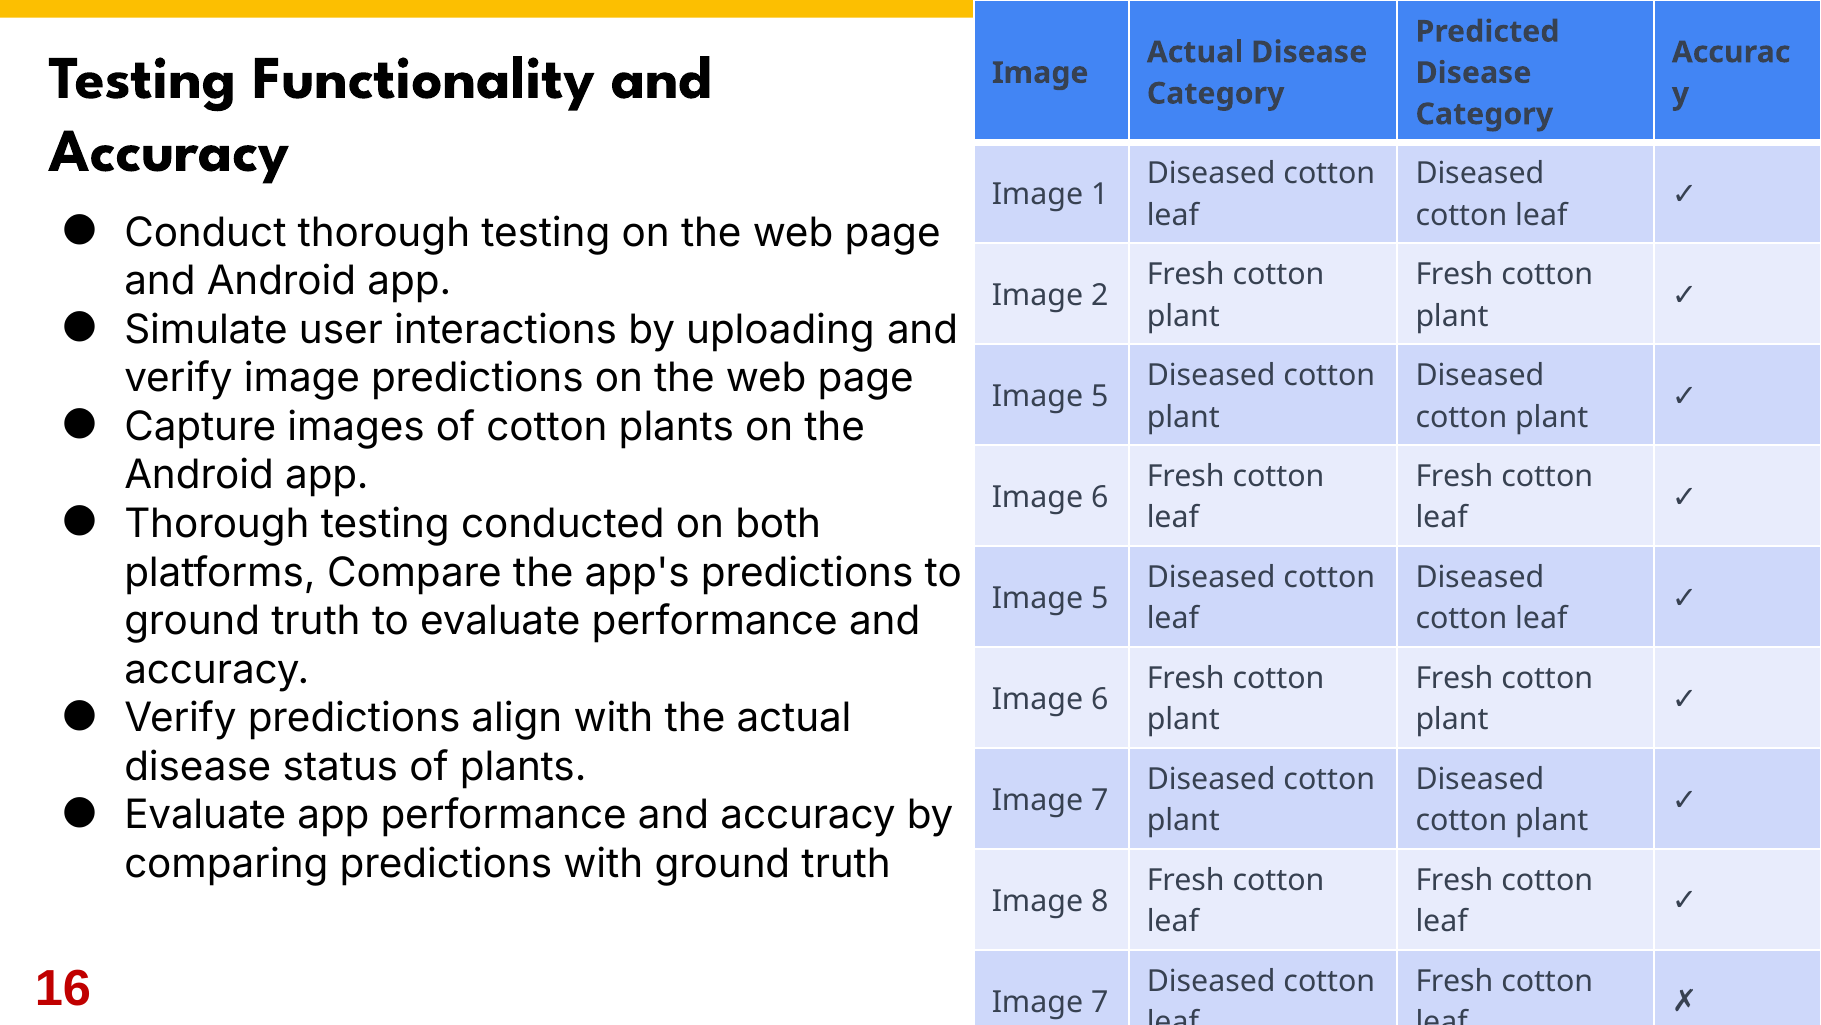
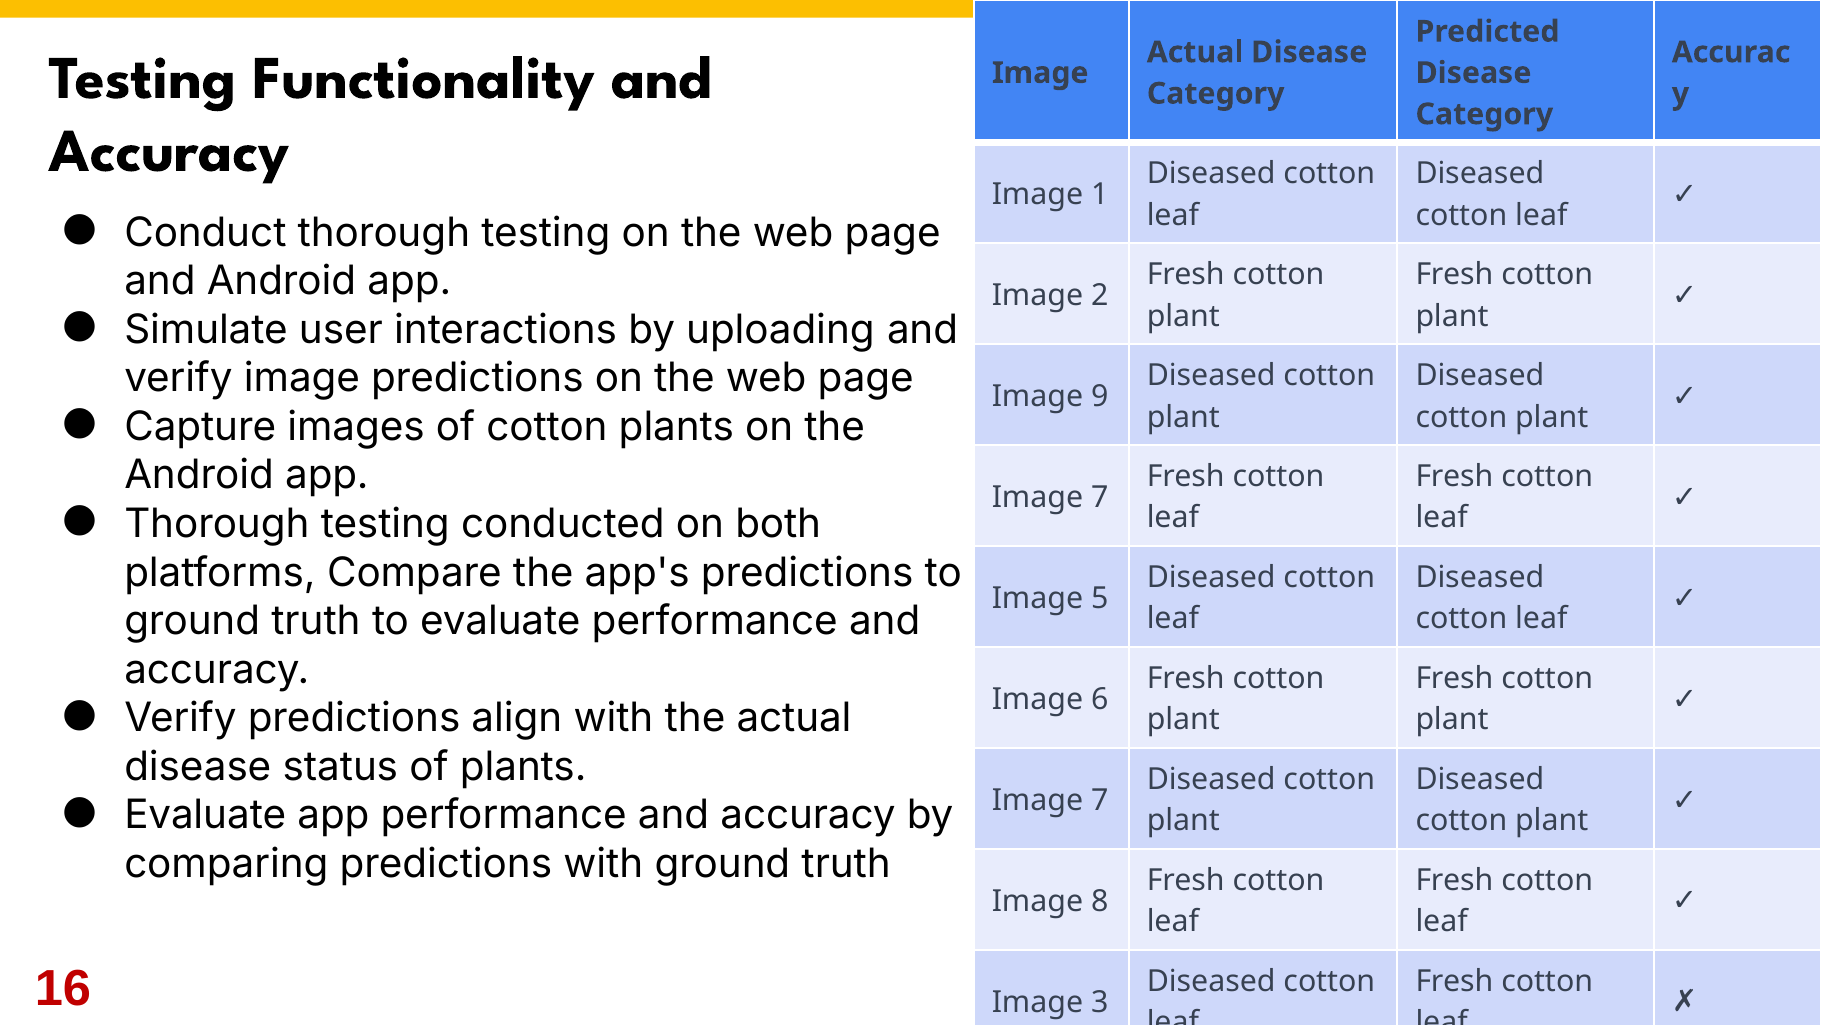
5 at (1100, 396): 5 -> 9
6 at (1100, 497): 6 -> 7
7 at (1100, 1001): 7 -> 3
